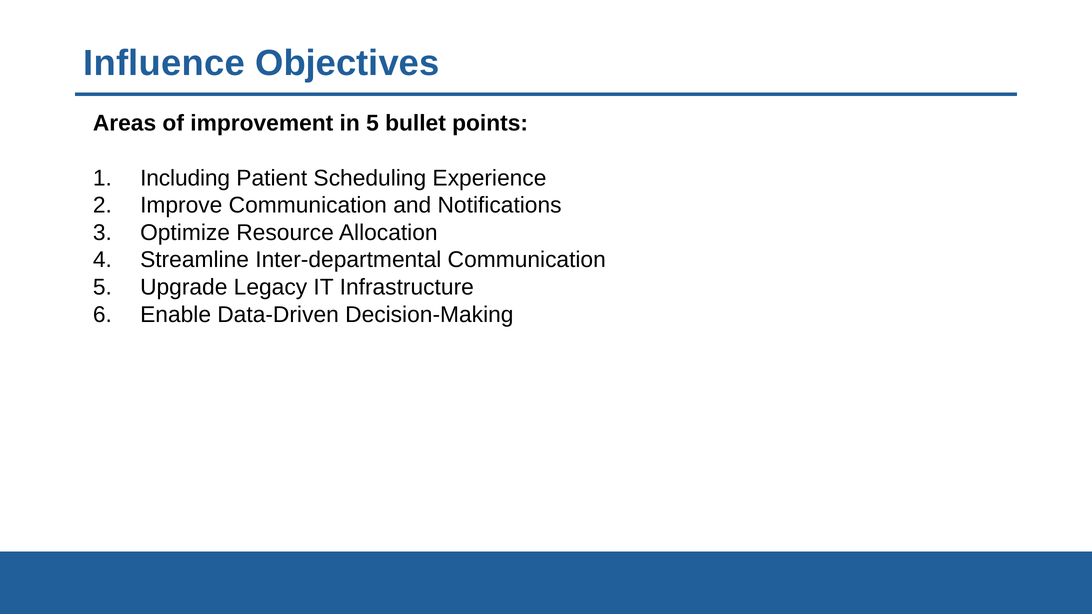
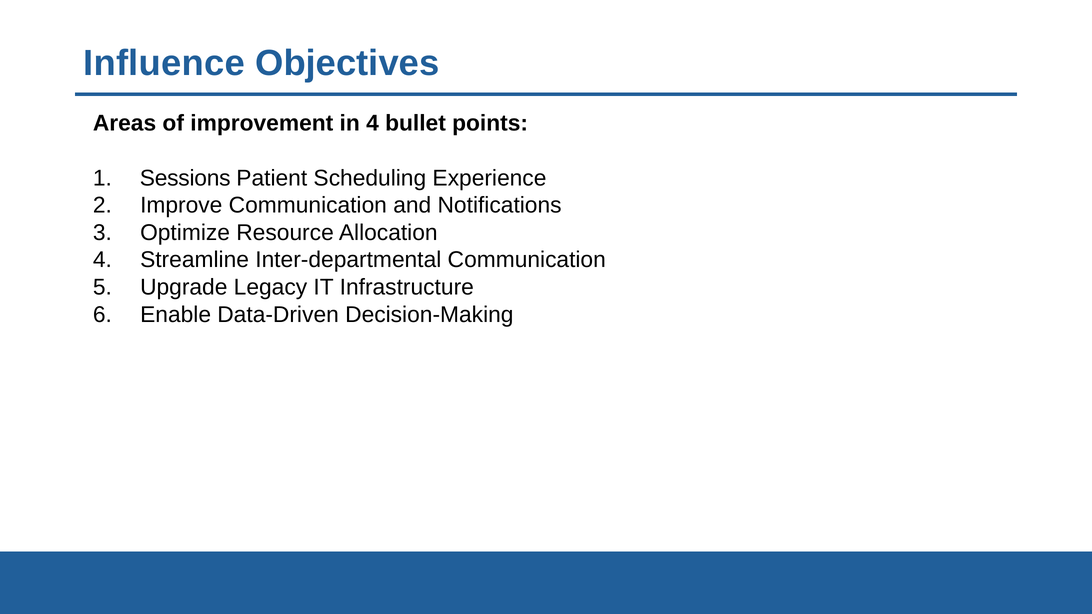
in 5: 5 -> 4
Including: Including -> Sessions
